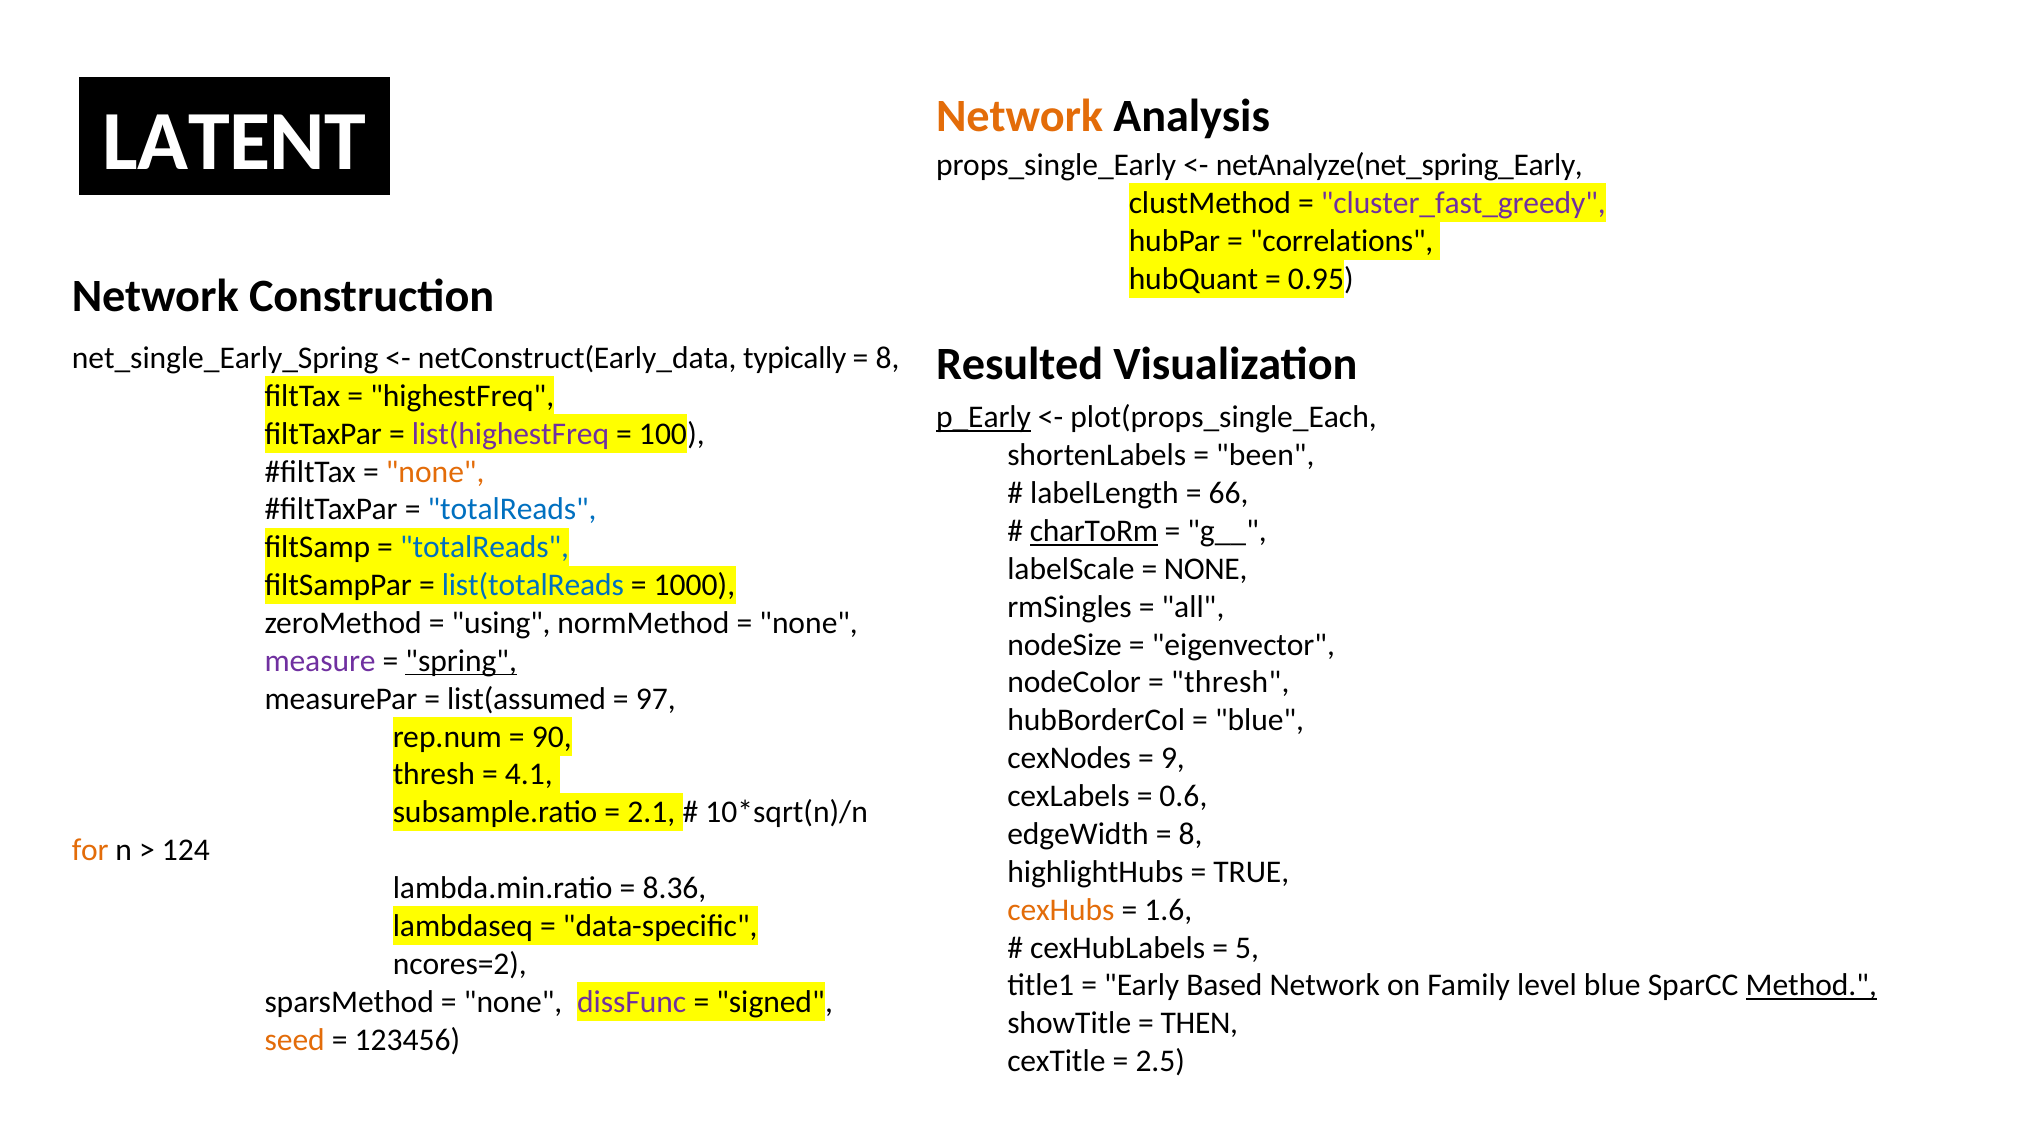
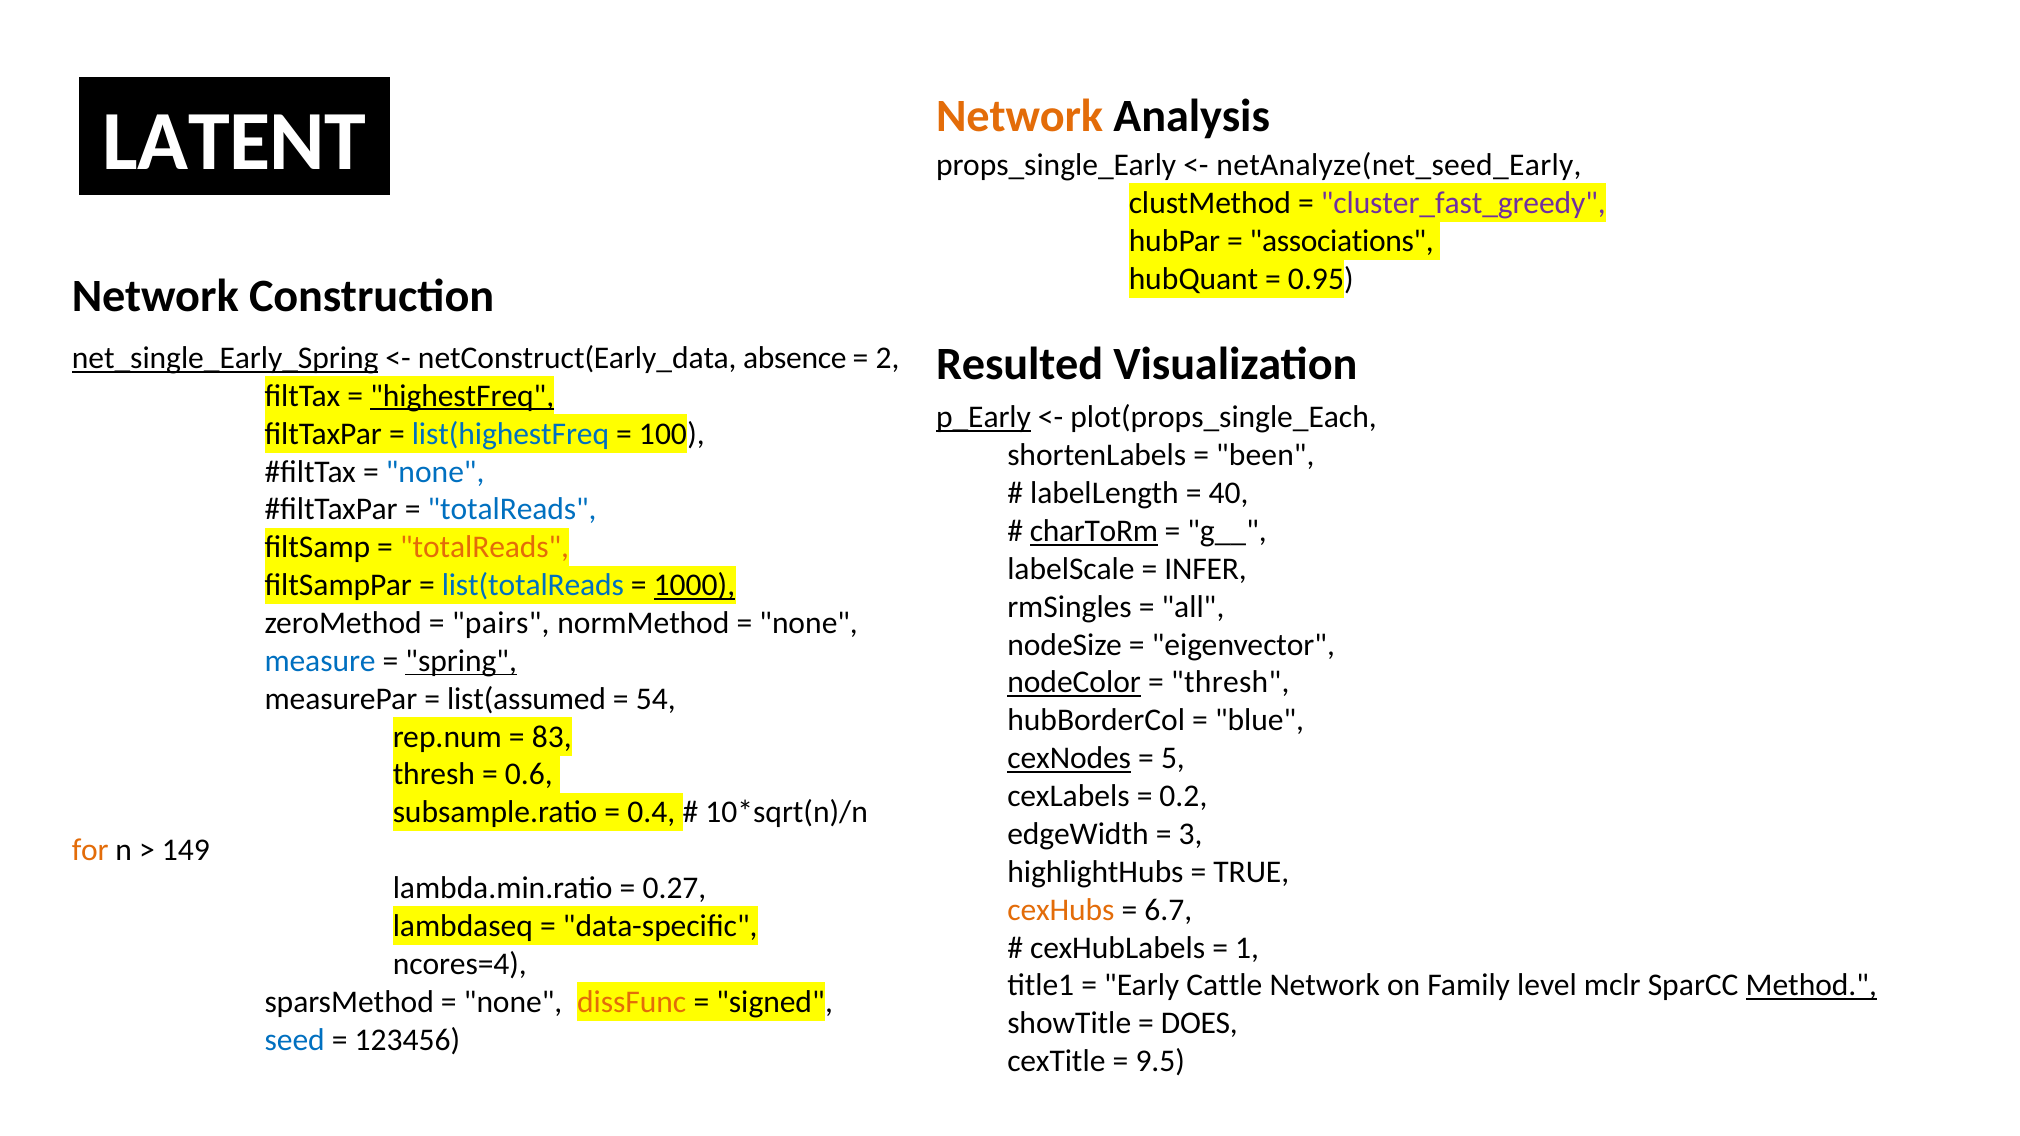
netAnalyze(net_spring_Early: netAnalyze(net_spring_Early -> netAnalyze(net_seed_Early
correlations: correlations -> associations
net_single_Early_Spring underline: none -> present
typically: typically -> absence
8 at (887, 358): 8 -> 2
highestFreq underline: none -> present
list(highestFreq colour: purple -> blue
none at (435, 472) colour: orange -> blue
66: 66 -> 40
totalReads at (485, 547) colour: blue -> orange
NONE at (1206, 569): NONE -> INFER
1000 underline: none -> present
using: using -> pairs
measure colour: purple -> blue
nodeColor underline: none -> present
97: 97 -> 54
90: 90 -> 83
cexNodes underline: none -> present
9: 9 -> 5
4.1: 4.1 -> 0.6
0.6: 0.6 -> 0.2
2.1: 2.1 -> 0.4
8 at (1191, 834): 8 -> 3
124: 124 -> 149
8.36: 8.36 -> 0.27
1.6: 1.6 -> 6.7
5: 5 -> 1
ncores=2: ncores=2 -> ncores=4
Based: Based -> Cattle
level blue: blue -> mclr
dissFunc colour: purple -> orange
THEN: THEN -> DOES
seed colour: orange -> blue
2.5: 2.5 -> 9.5
